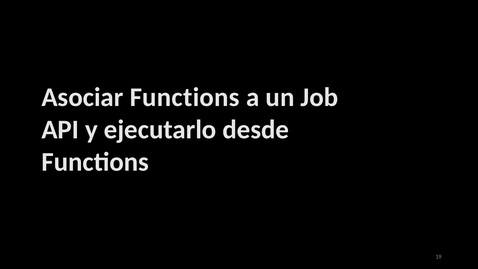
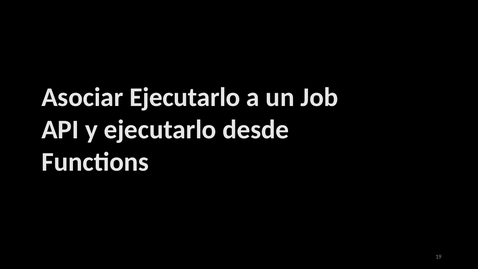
Asociar Functions: Functions -> Ejecutarlo
